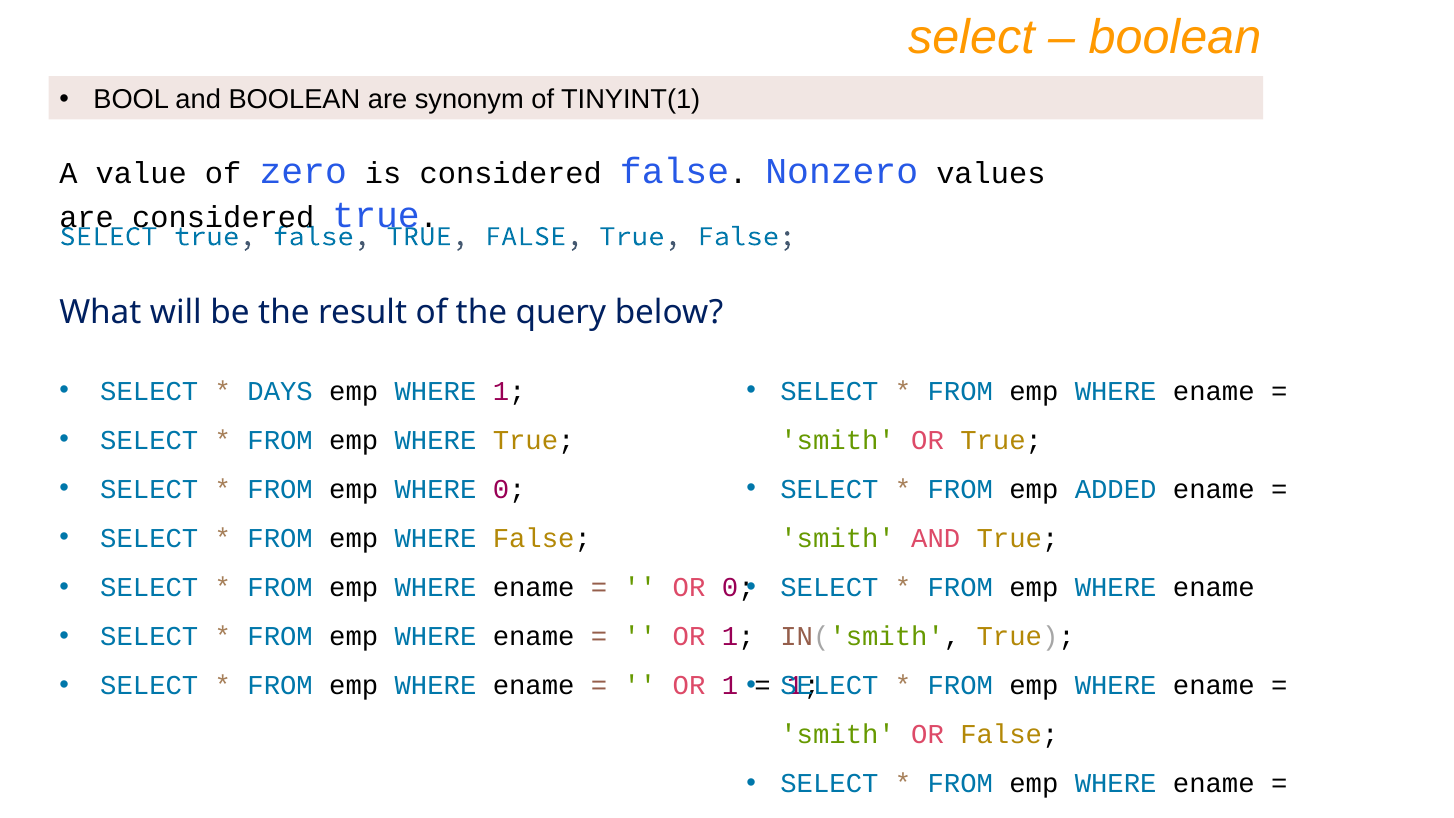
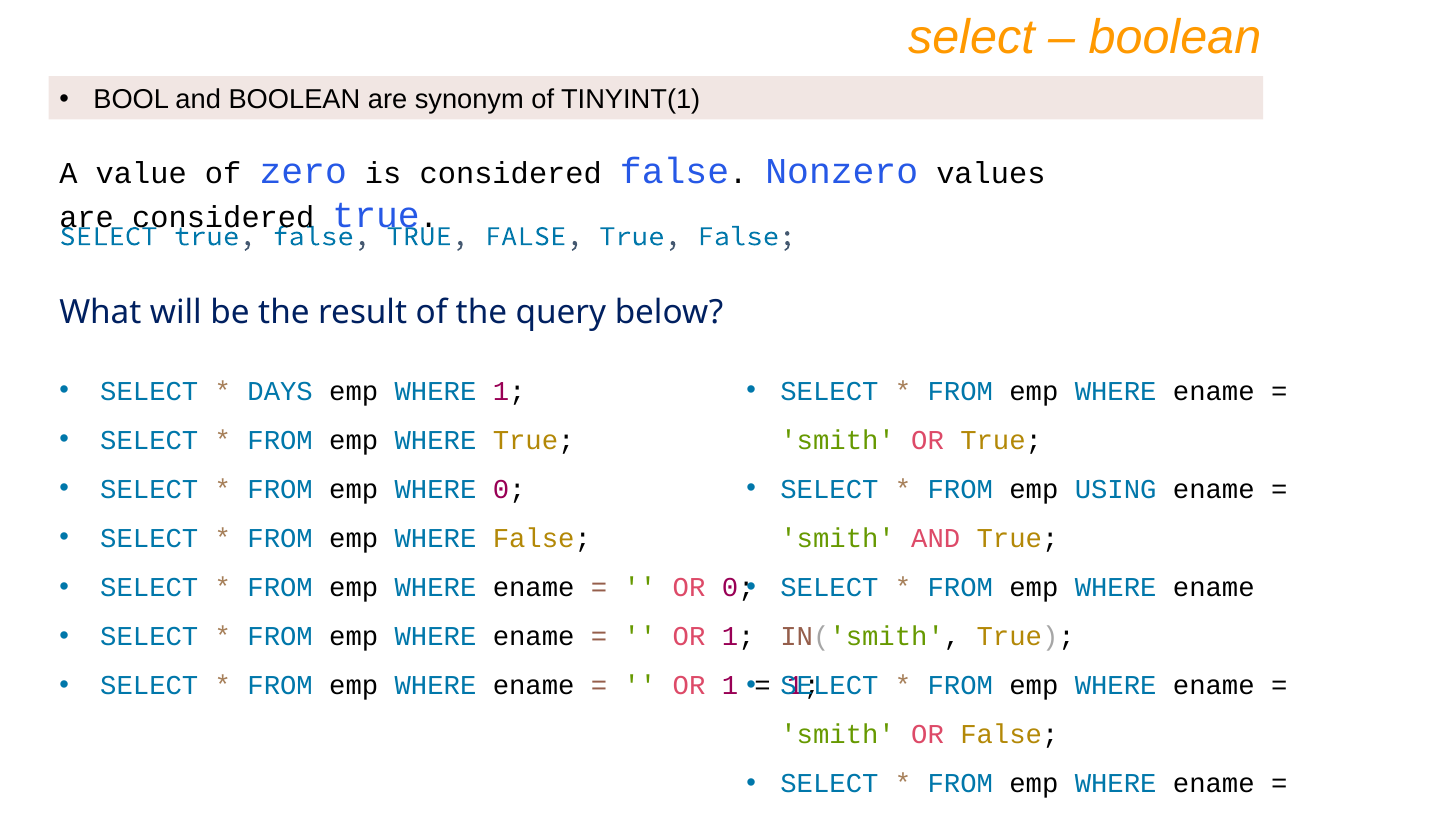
ADDED: ADDED -> USING
